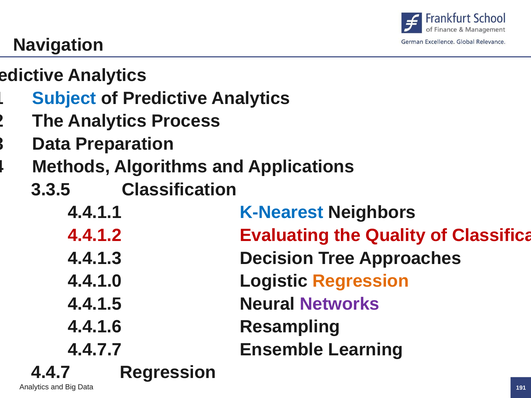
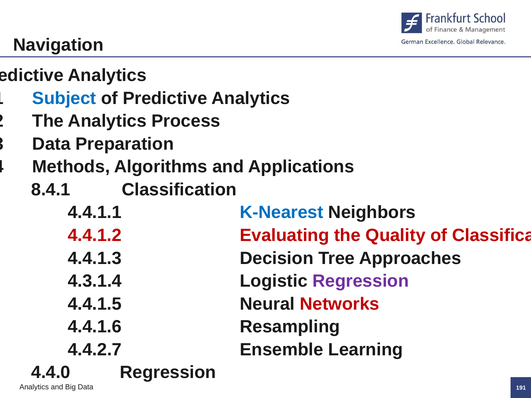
3.3.5: 3.3.5 -> 8.4.1
4.4.1.0: 4.4.1.0 -> 4.3.1.4
Regression at (361, 281) colour: orange -> purple
Networks colour: purple -> red
4.4.7.7: 4.4.7.7 -> 4.4.2.7
4.4.7: 4.4.7 -> 4.4.0
